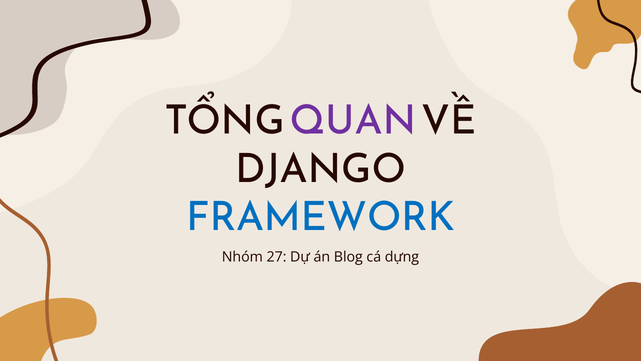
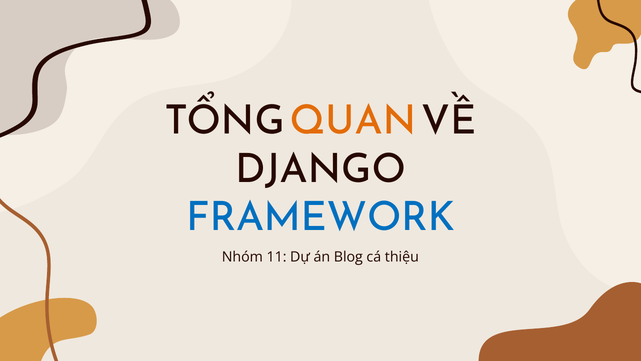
QUAN colour: purple -> orange
27: 27 -> 11
dựng: dựng -> thiệu
